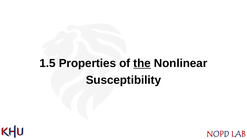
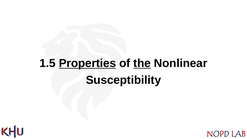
Properties underline: none -> present
